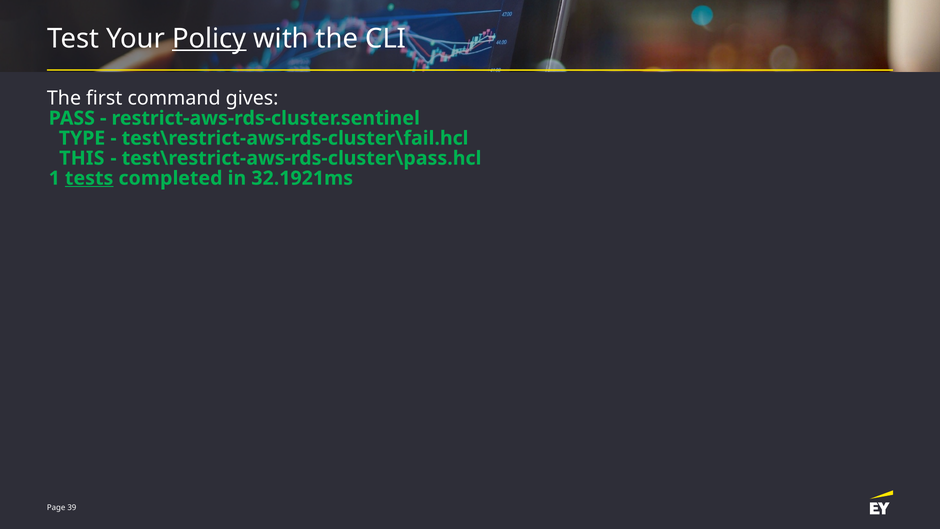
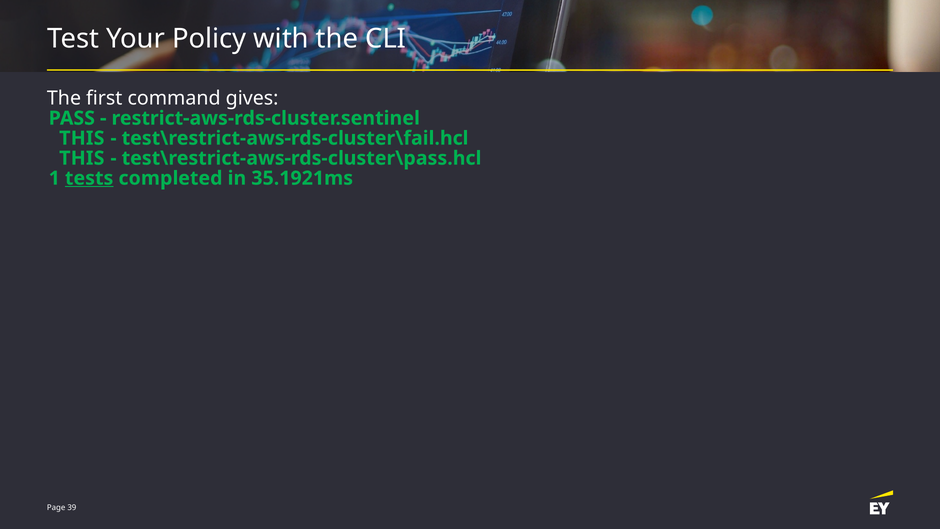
Policy underline: present -> none
TYPE at (82, 138): TYPE -> THIS
32.1921ms: 32.1921ms -> 35.1921ms
